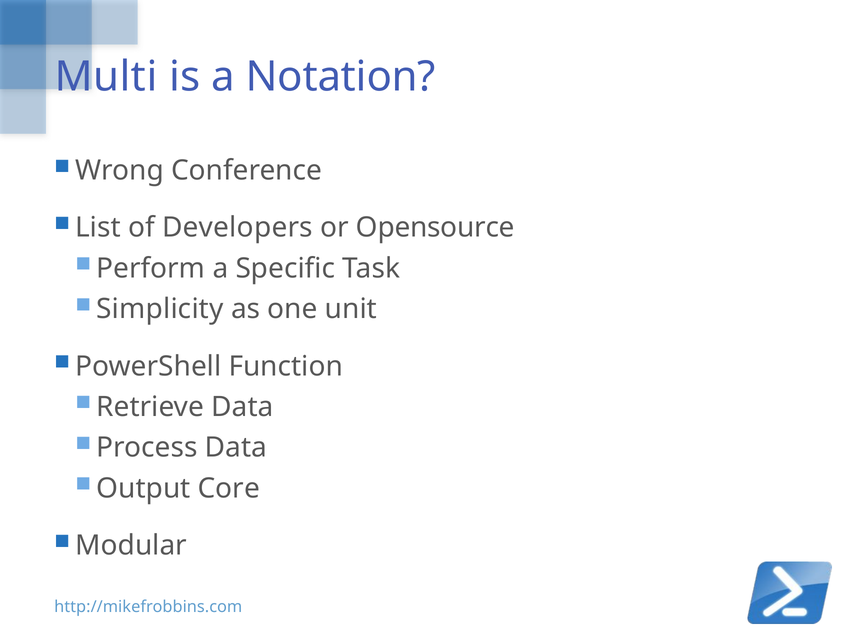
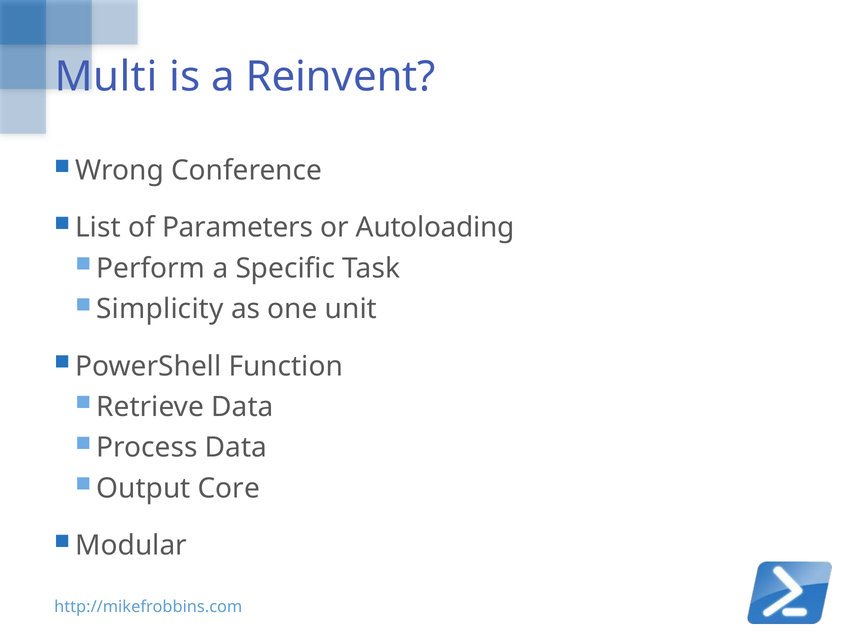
Notation: Notation -> Reinvent
Developers: Developers -> Parameters
Opensource: Opensource -> Autoloading
